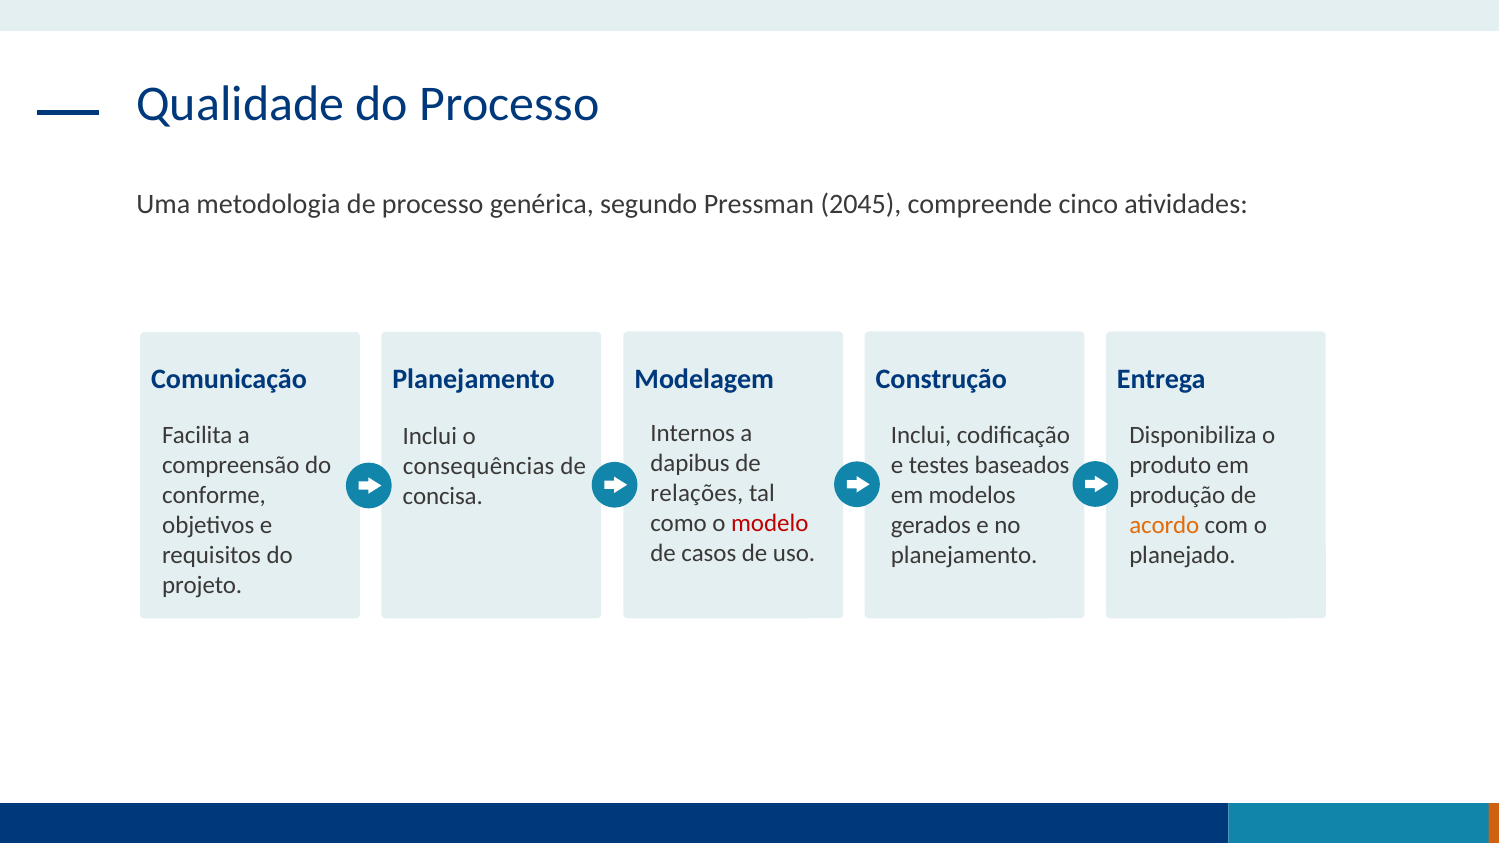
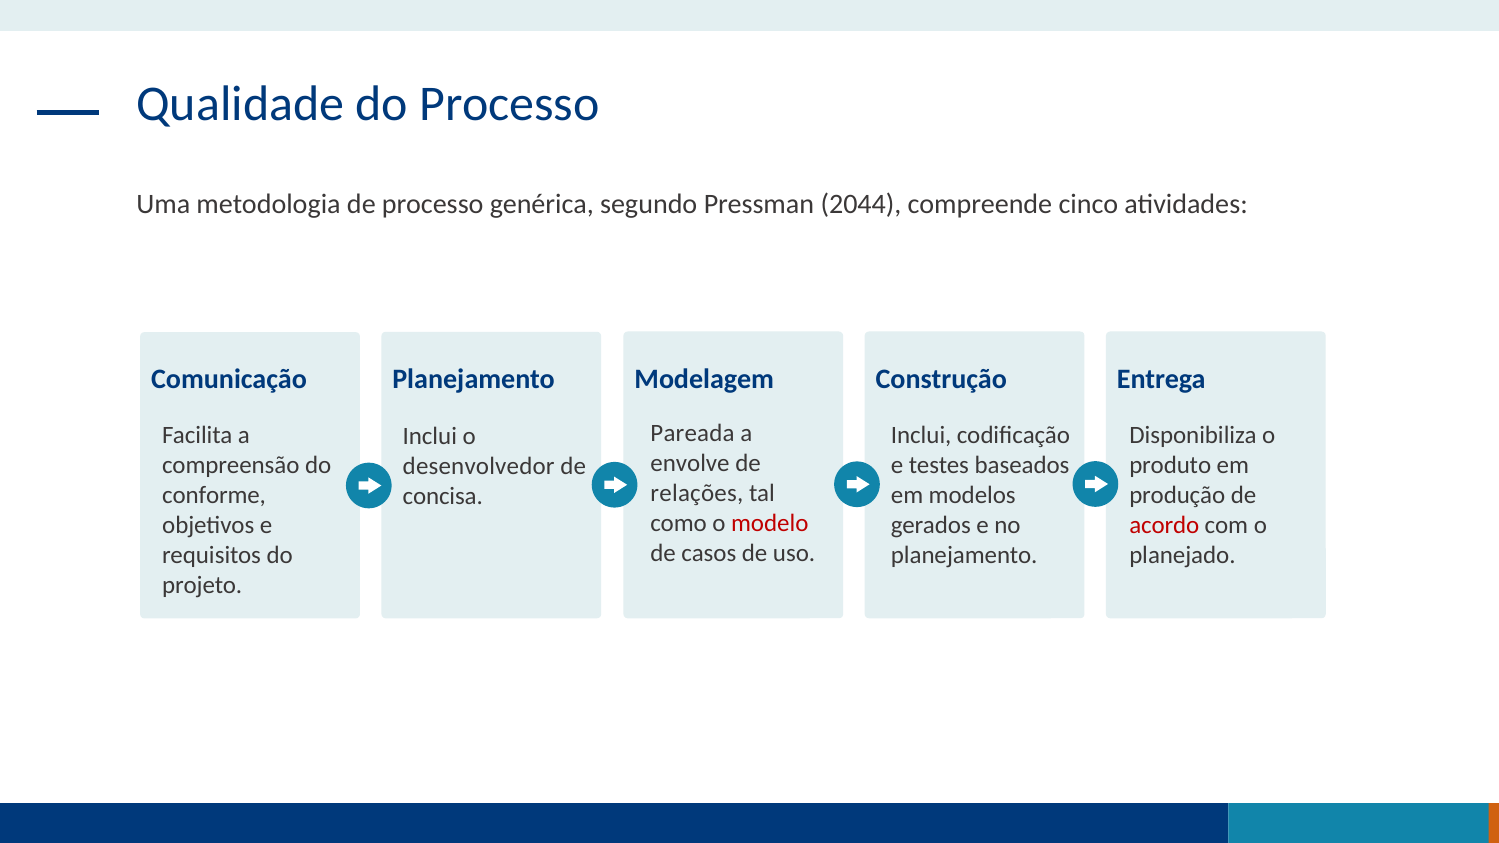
2045: 2045 -> 2044
Internos: Internos -> Pareada
dapibus: dapibus -> envolve
consequências: consequências -> desenvolvedor
acordo colour: orange -> red
